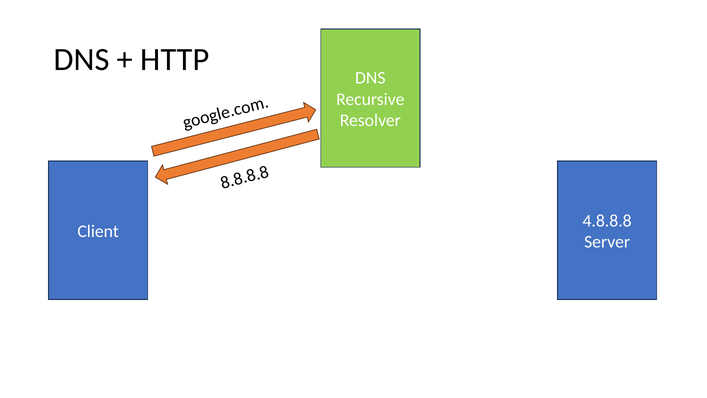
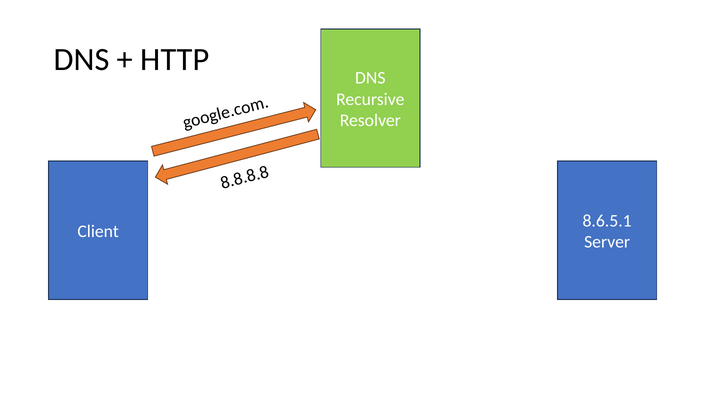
4.8.8.8: 4.8.8.8 -> 8.6.5.1
